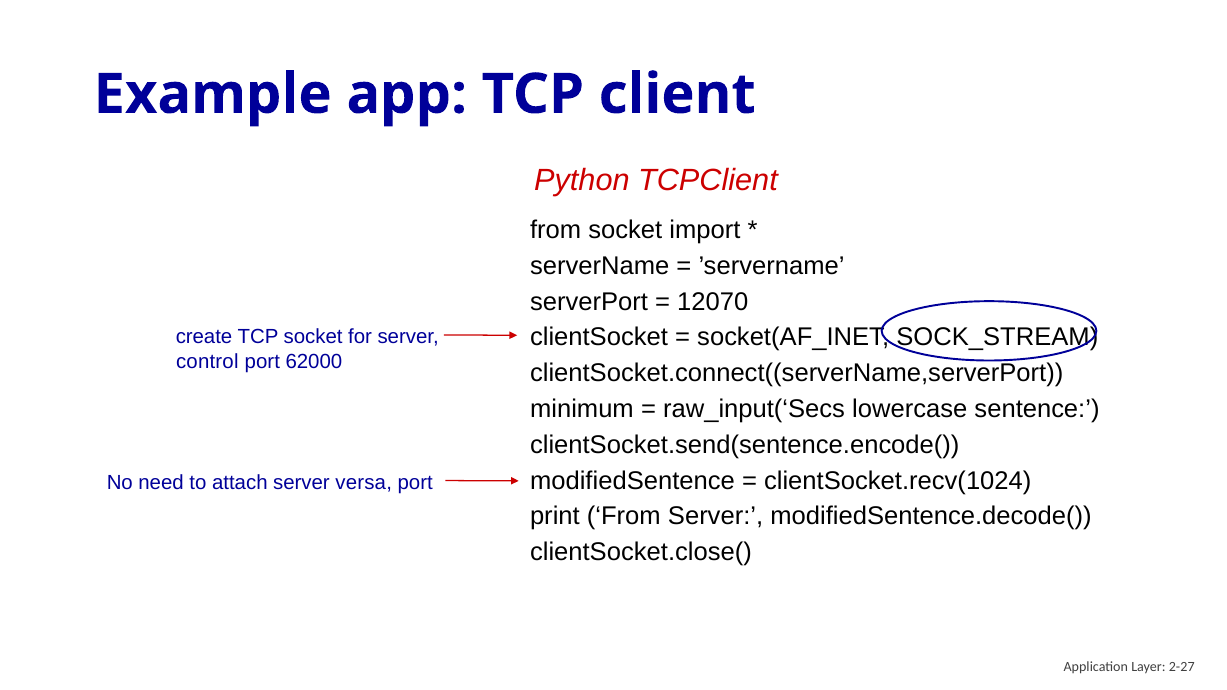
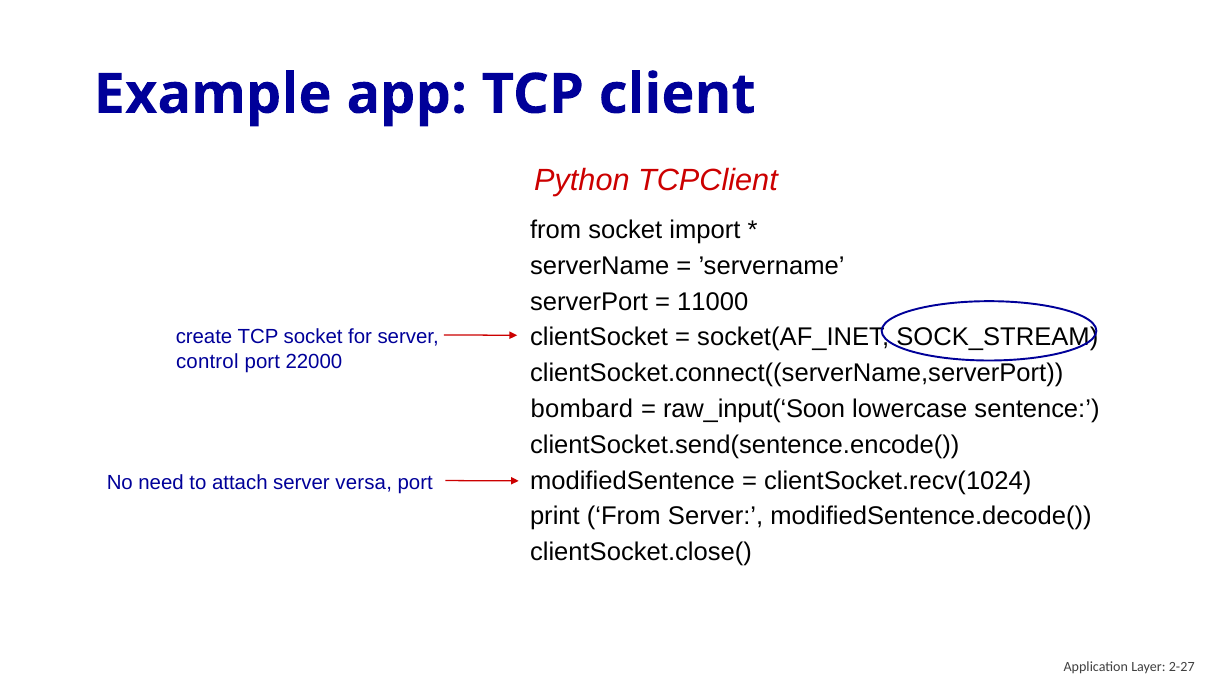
12070: 12070 -> 11000
62000: 62000 -> 22000
minimum: minimum -> bombard
raw_input(‘Secs: raw_input(‘Secs -> raw_input(‘Soon
